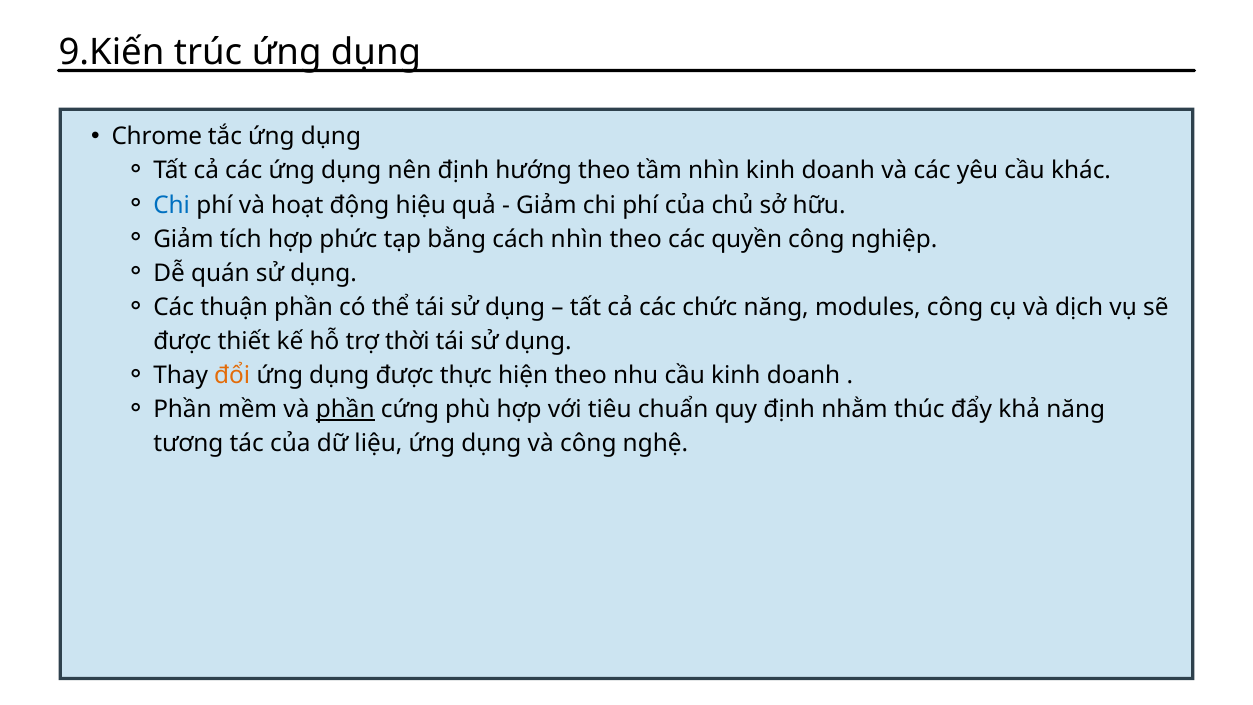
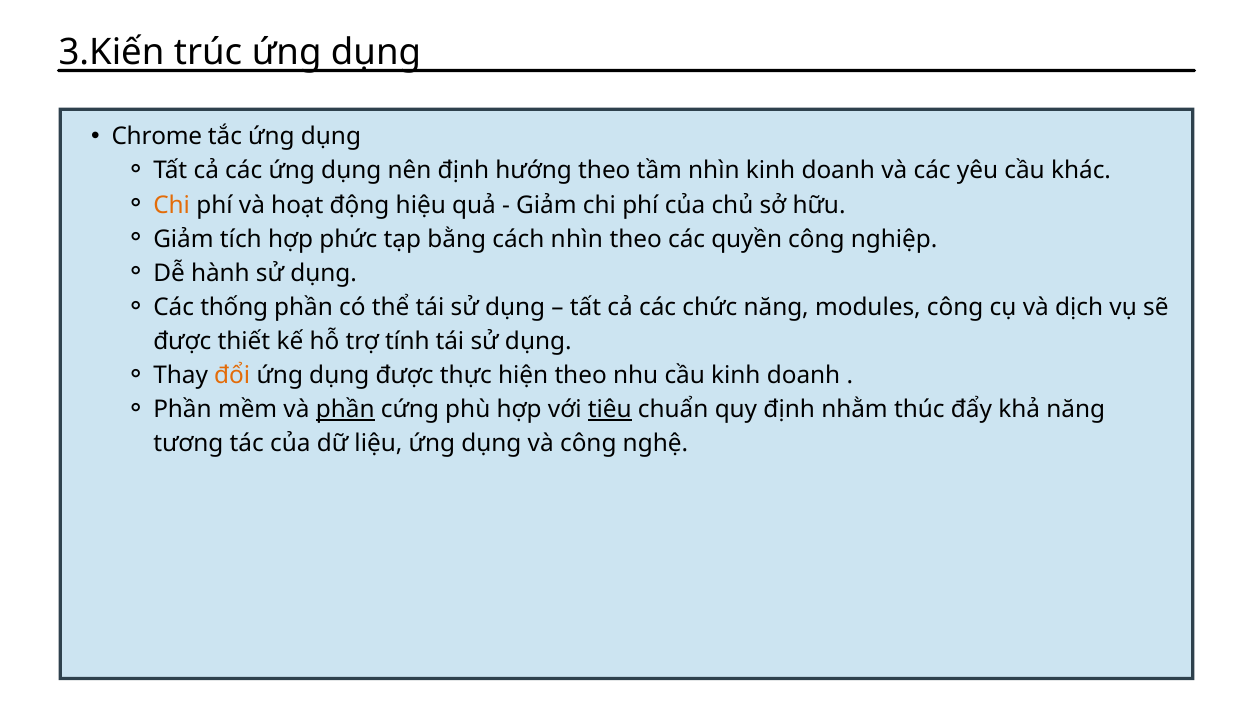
9.Kiến: 9.Kiến -> 3.Kiến
Chi at (172, 205) colour: blue -> orange
quán: quán -> hành
thuận: thuận -> thống
thời: thời -> tính
tiêu underline: none -> present
